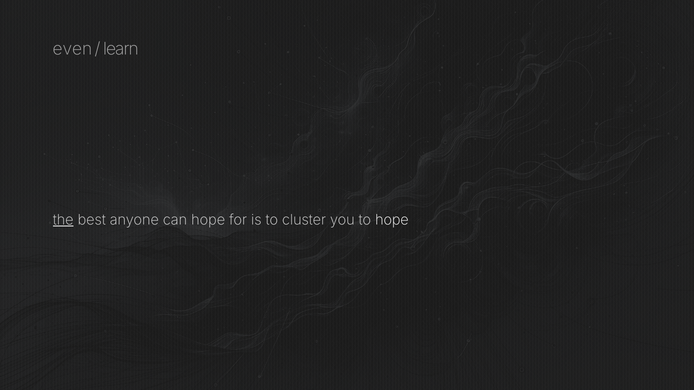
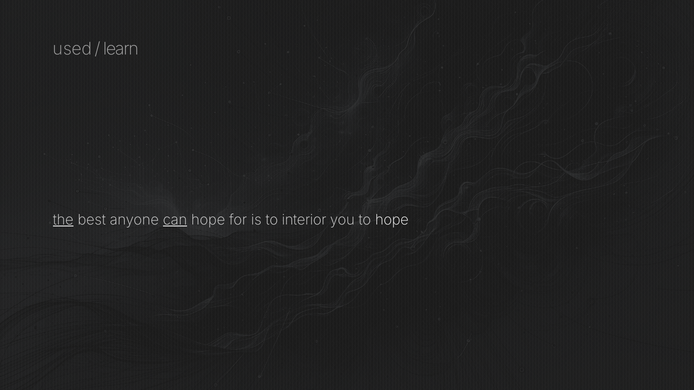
even: even -> used
can underline: none -> present
cluster: cluster -> interior
